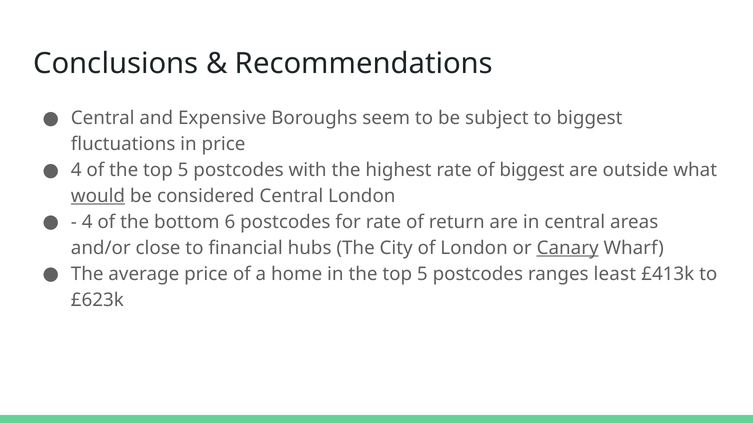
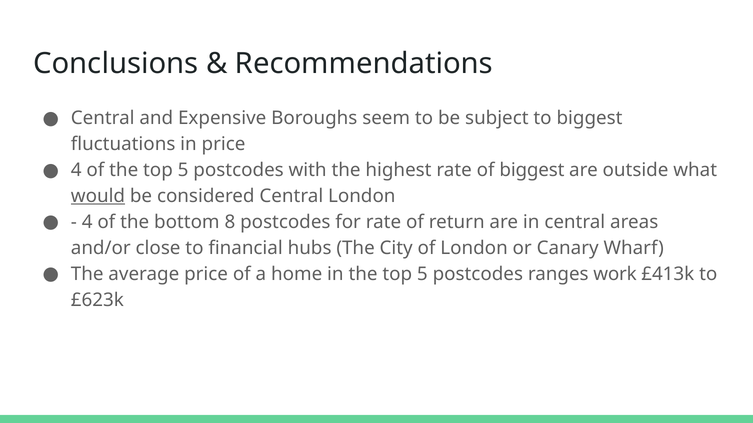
6: 6 -> 8
Canary underline: present -> none
least: least -> work
